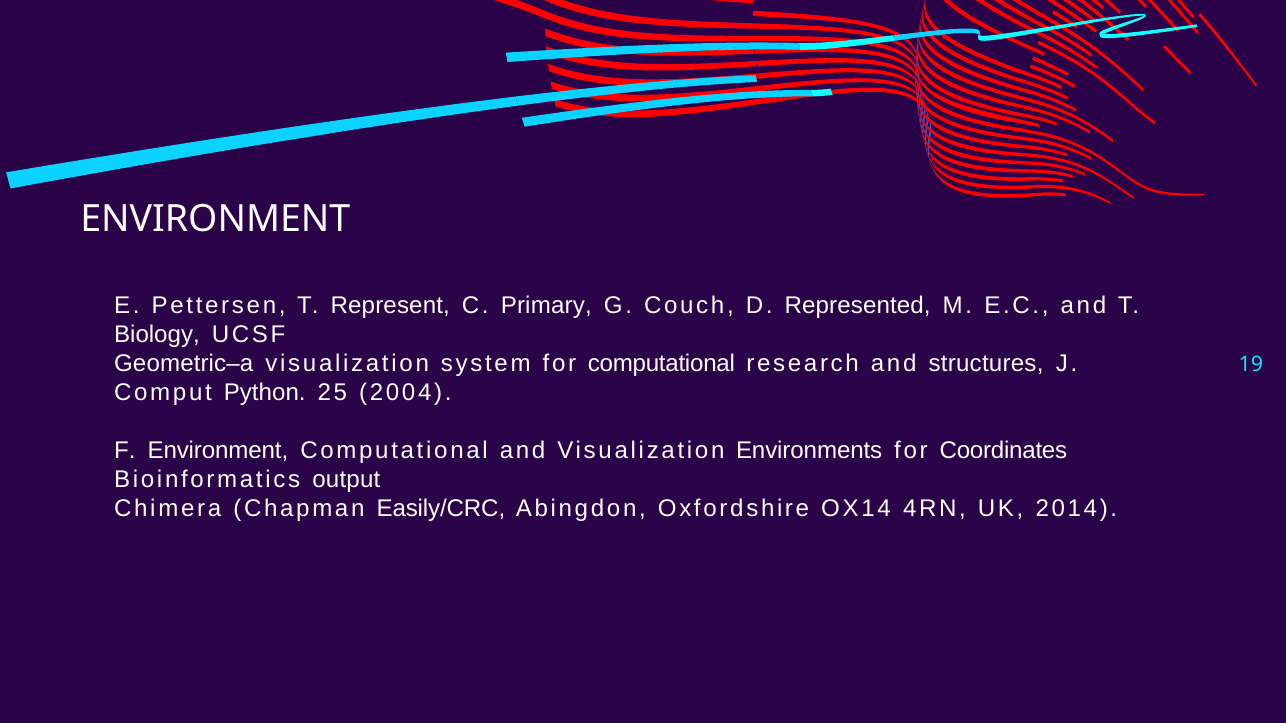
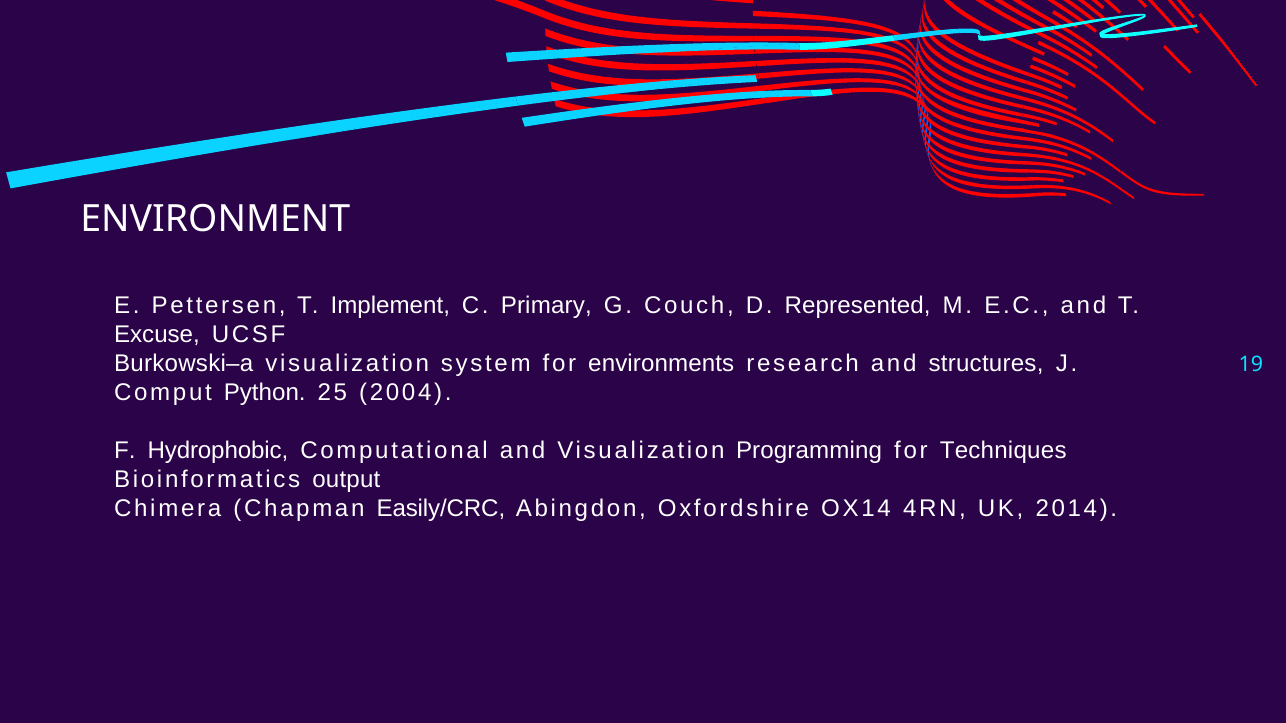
Represent: Represent -> Implement
Biology: Biology -> Excuse
Geometric–a: Geometric–a -> Burkowski–a
for computational: computational -> environments
F Environment: Environment -> Hydrophobic
Environments: Environments -> Programming
Coordinates: Coordinates -> Techniques
